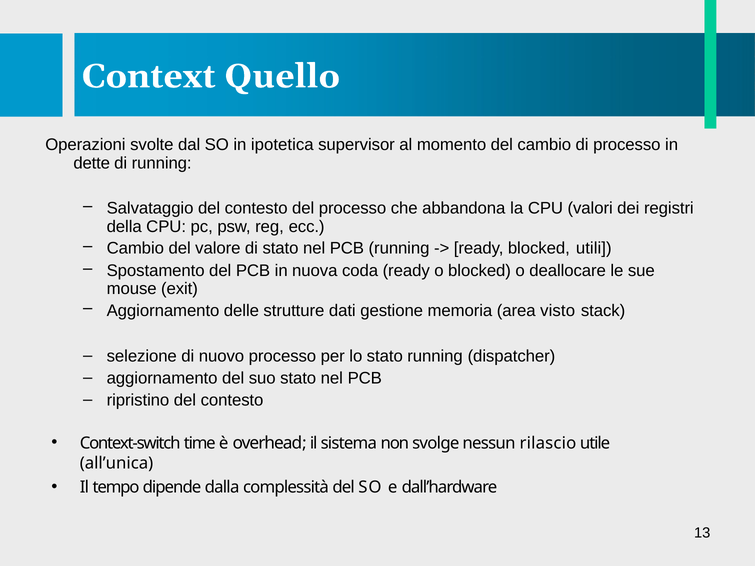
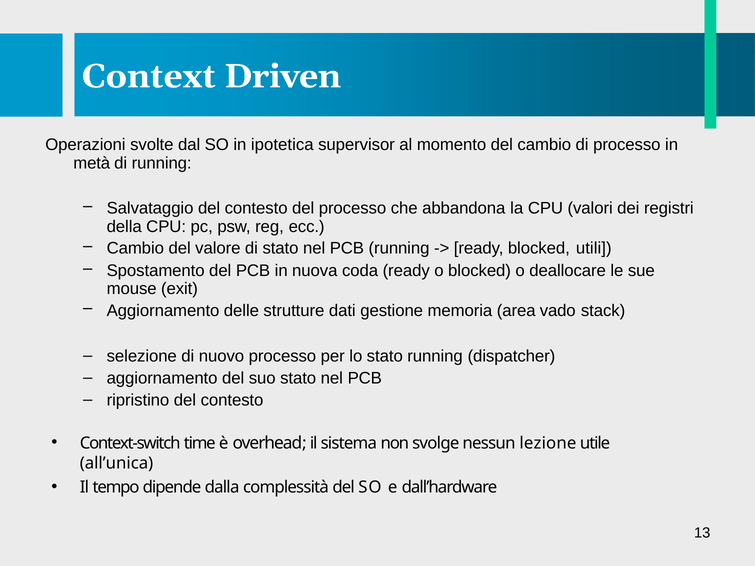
Quello: Quello -> Driven
dette: dette -> metà
visto: visto -> vado
rilascio: rilascio -> lezione
